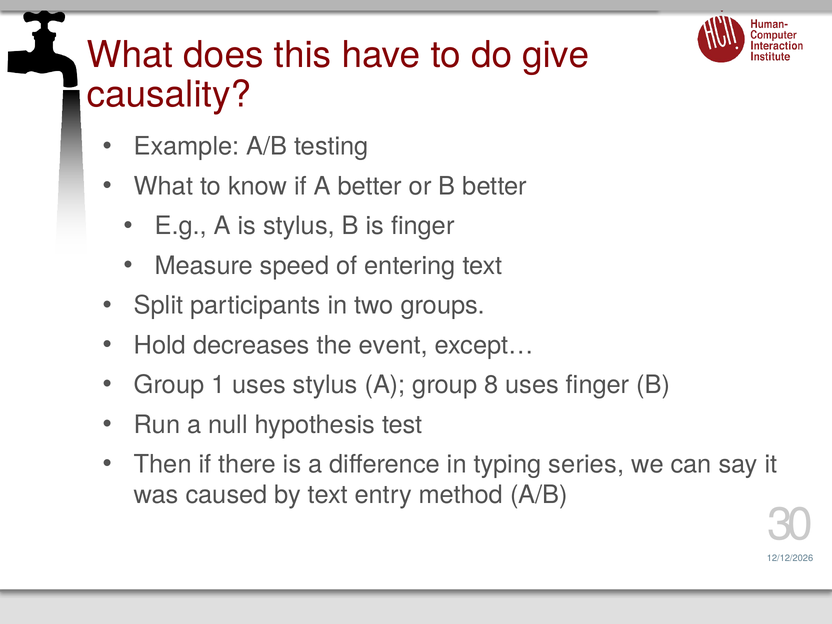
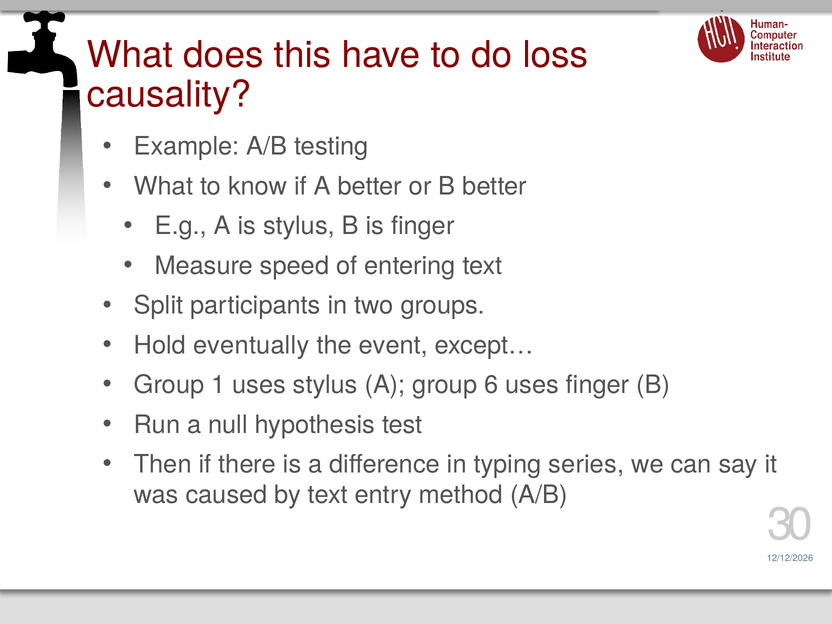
give: give -> loss
decreases: decreases -> eventually
8: 8 -> 6
